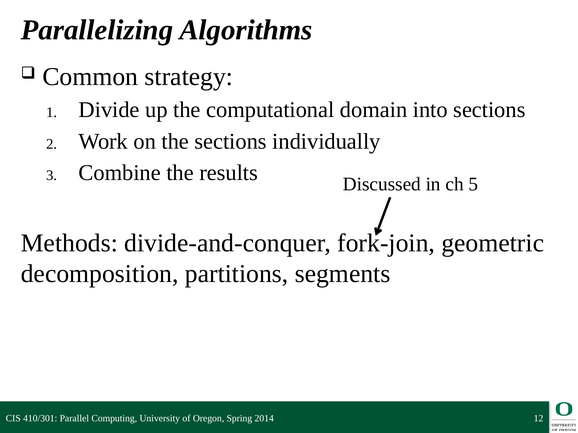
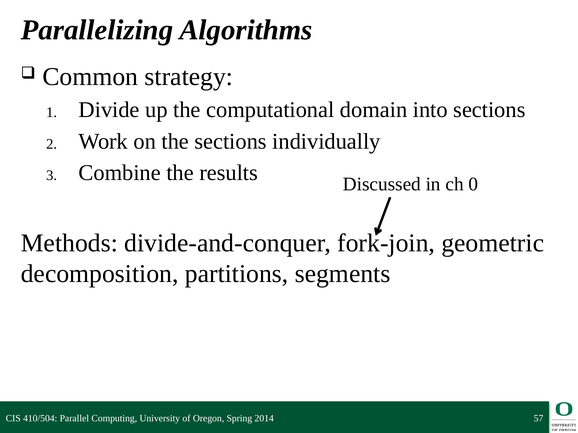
5: 5 -> 0
410/301: 410/301 -> 410/504
12: 12 -> 57
